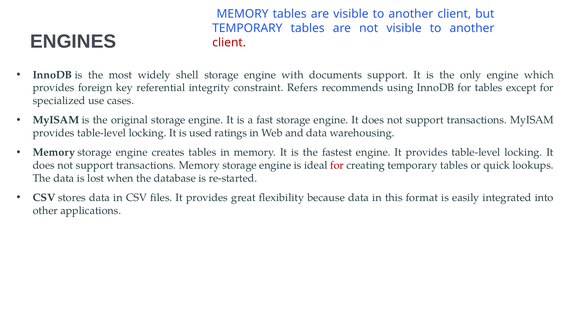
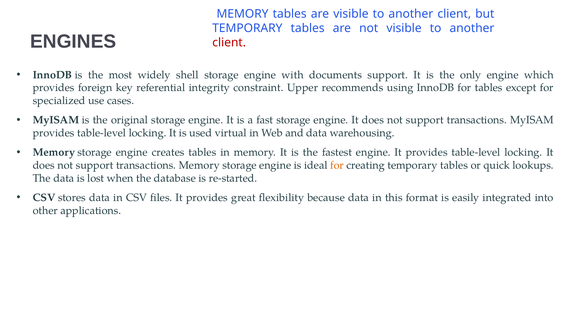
Refers: Refers -> Upper
ratings: ratings -> virtual
for at (337, 165) colour: red -> orange
